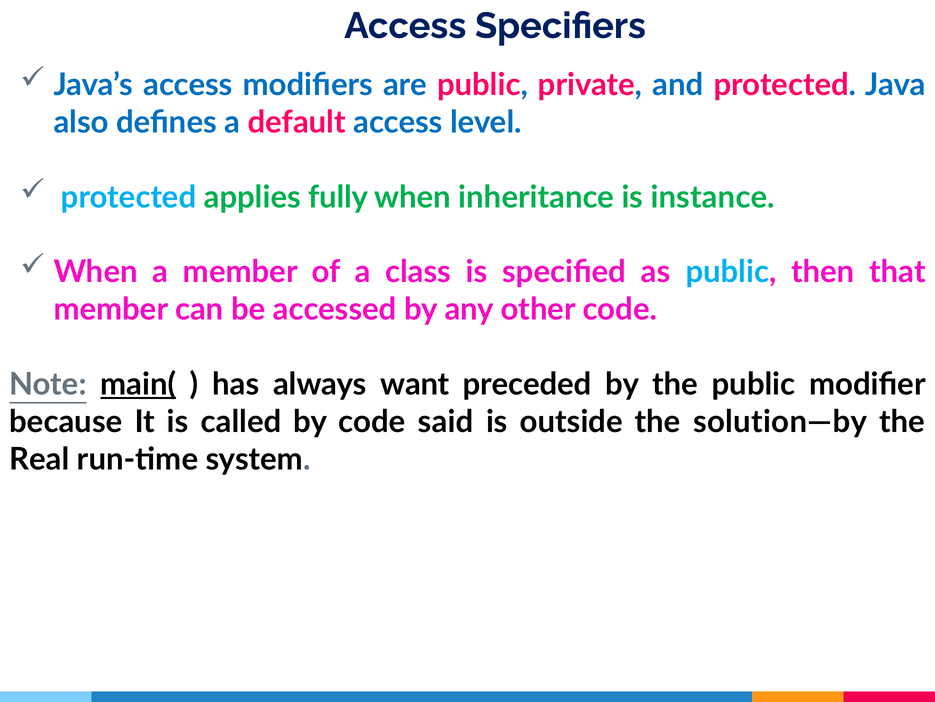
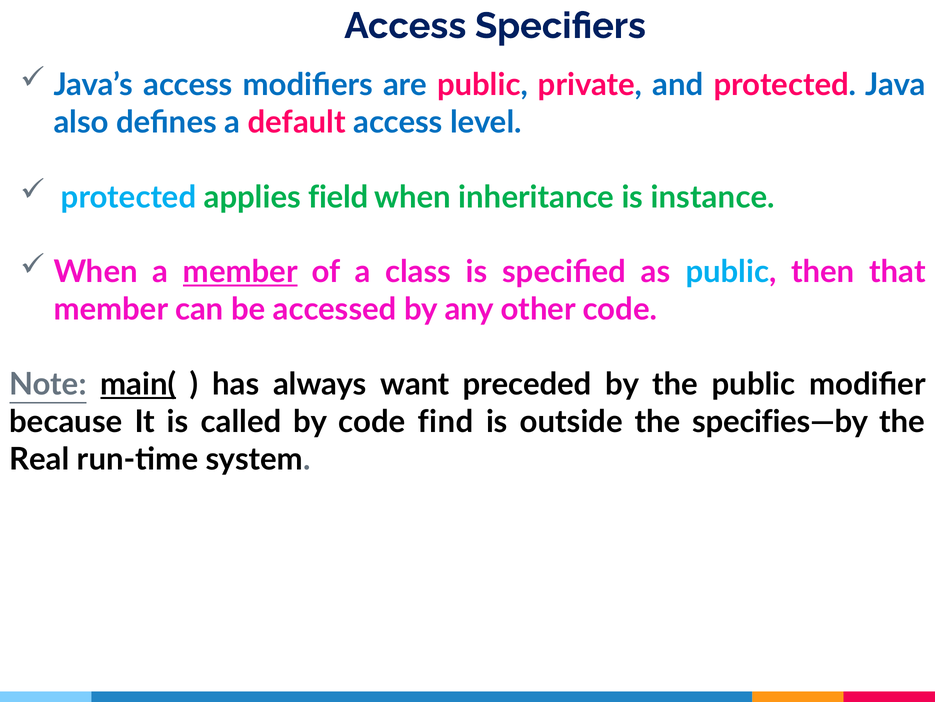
fully: fully -> field
member at (240, 272) underline: none -> present
said: said -> find
solution—by: solution—by -> specifies—by
